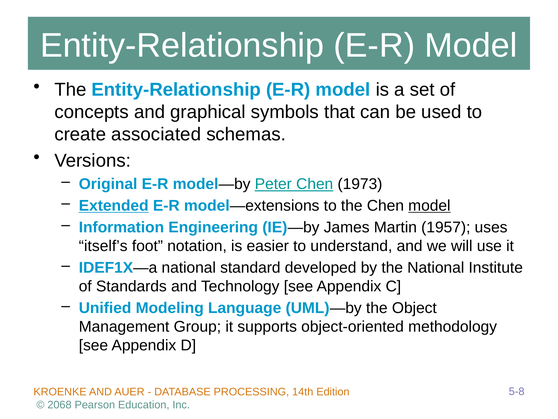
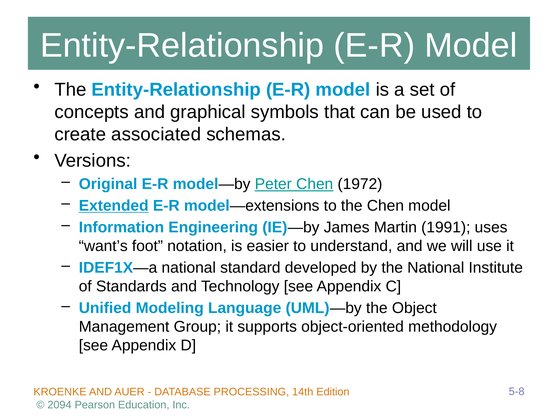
1973: 1973 -> 1972
model at (429, 205) underline: present -> none
1957: 1957 -> 1991
itself’s: itself’s -> want’s
2068: 2068 -> 2094
